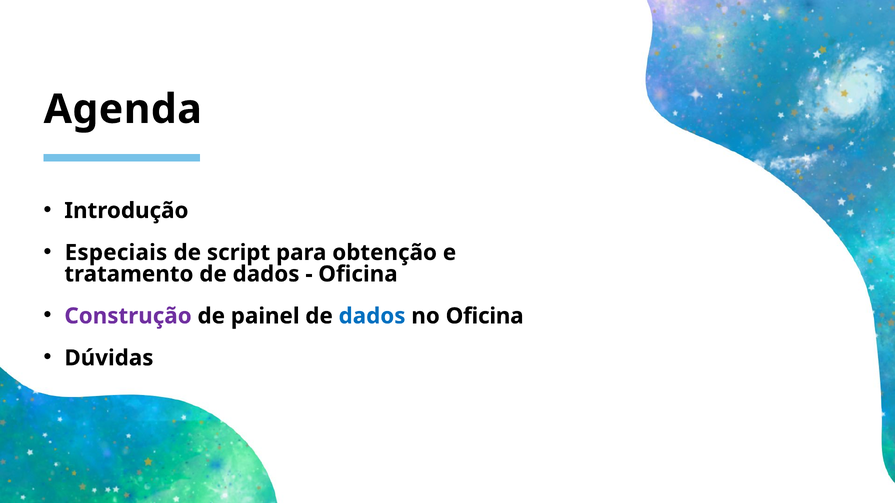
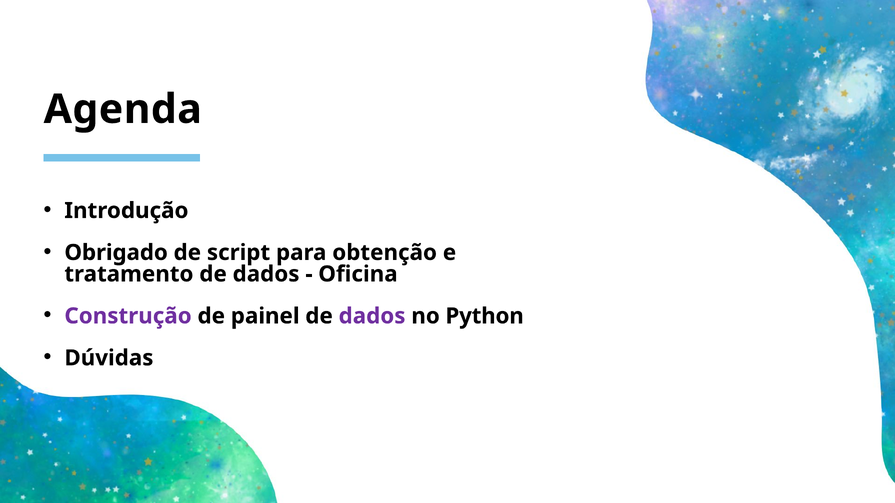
Especiais: Especiais -> Obrigado
dados at (372, 316) colour: blue -> purple
no Oficina: Oficina -> Python
